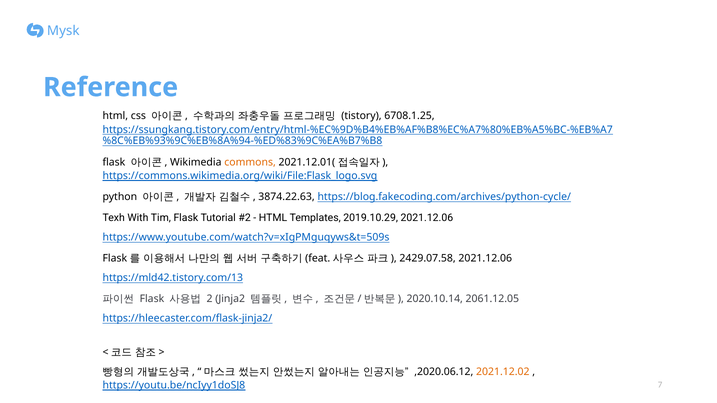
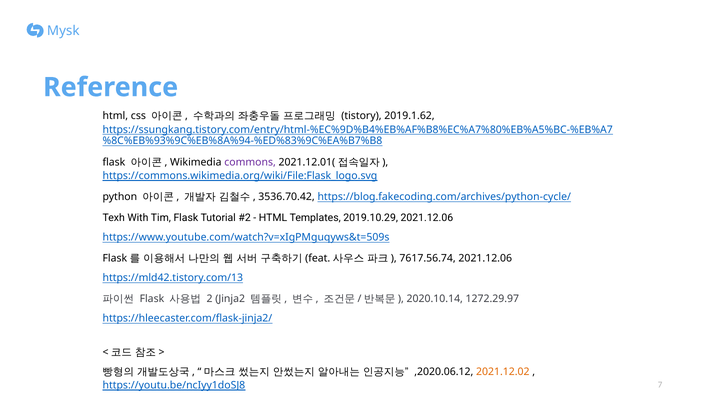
6708.1.25: 6708.1.25 -> 2019.1.62
commons colour: orange -> purple
3874.22.63: 3874.22.63 -> 3536.70.42
2429.07.58: 2429.07.58 -> 7617.56.74
2061.12.05: 2061.12.05 -> 1272.29.97
